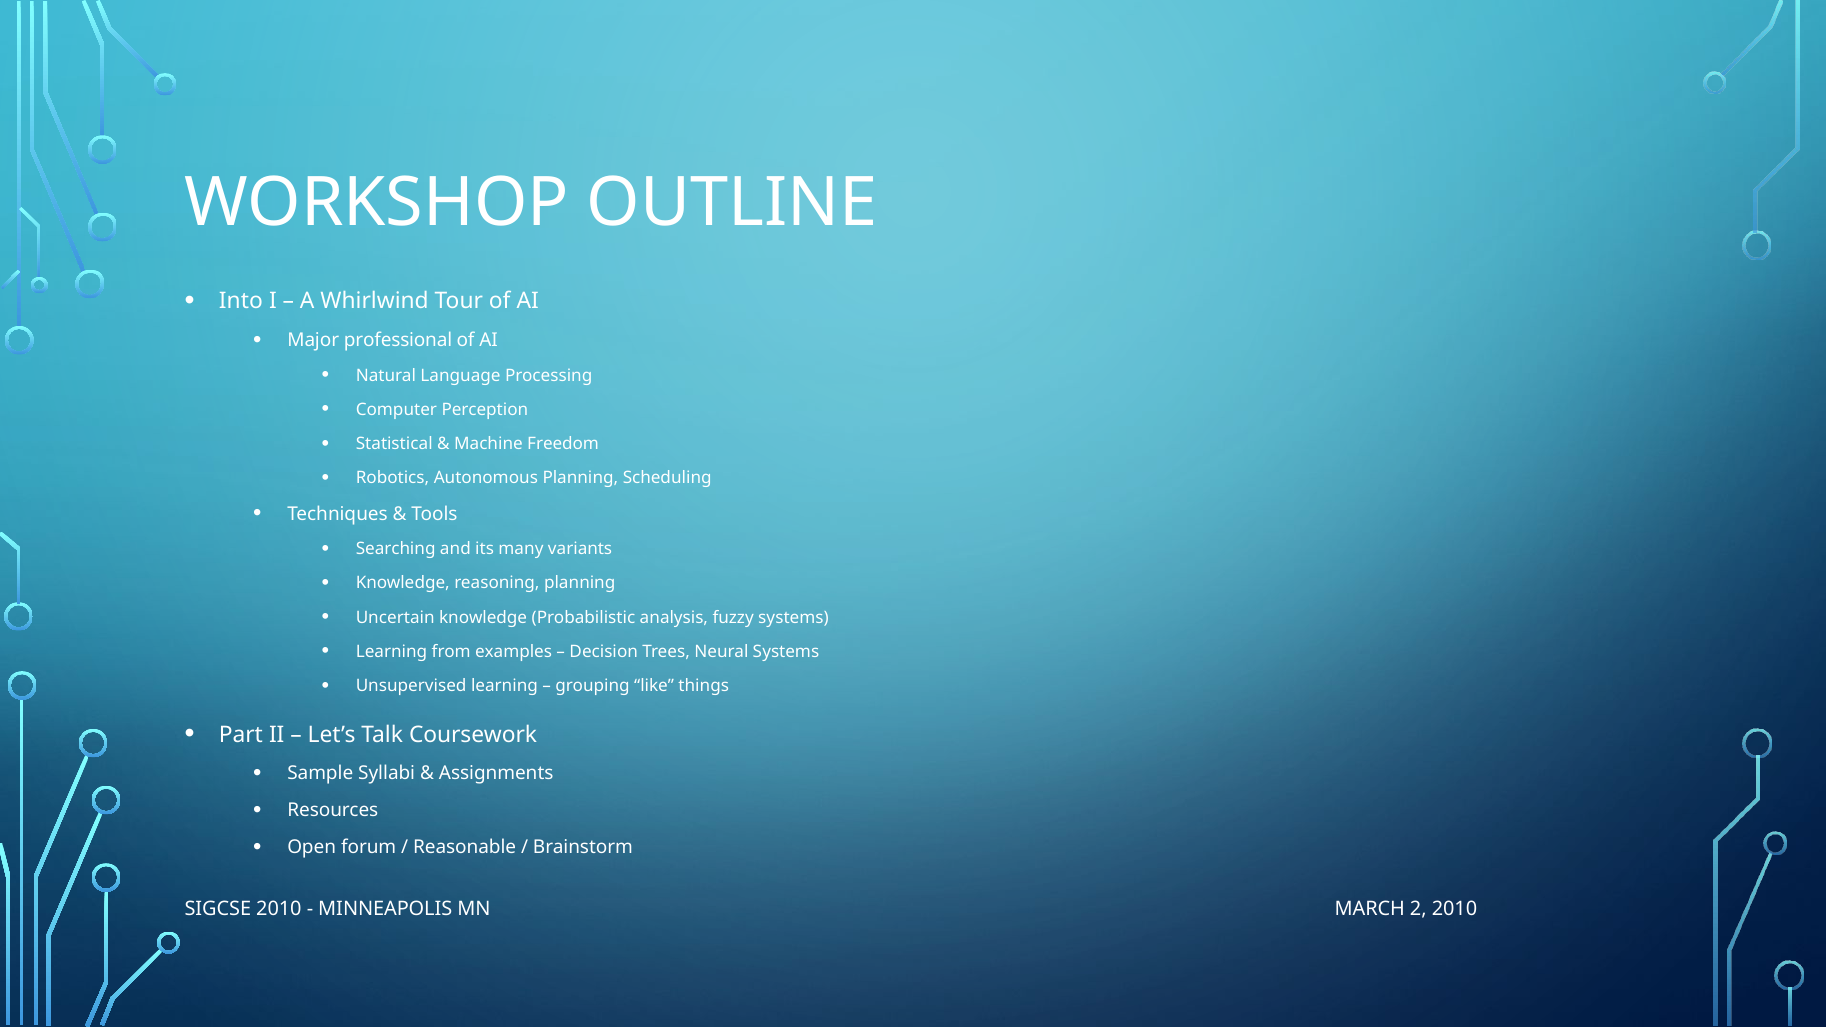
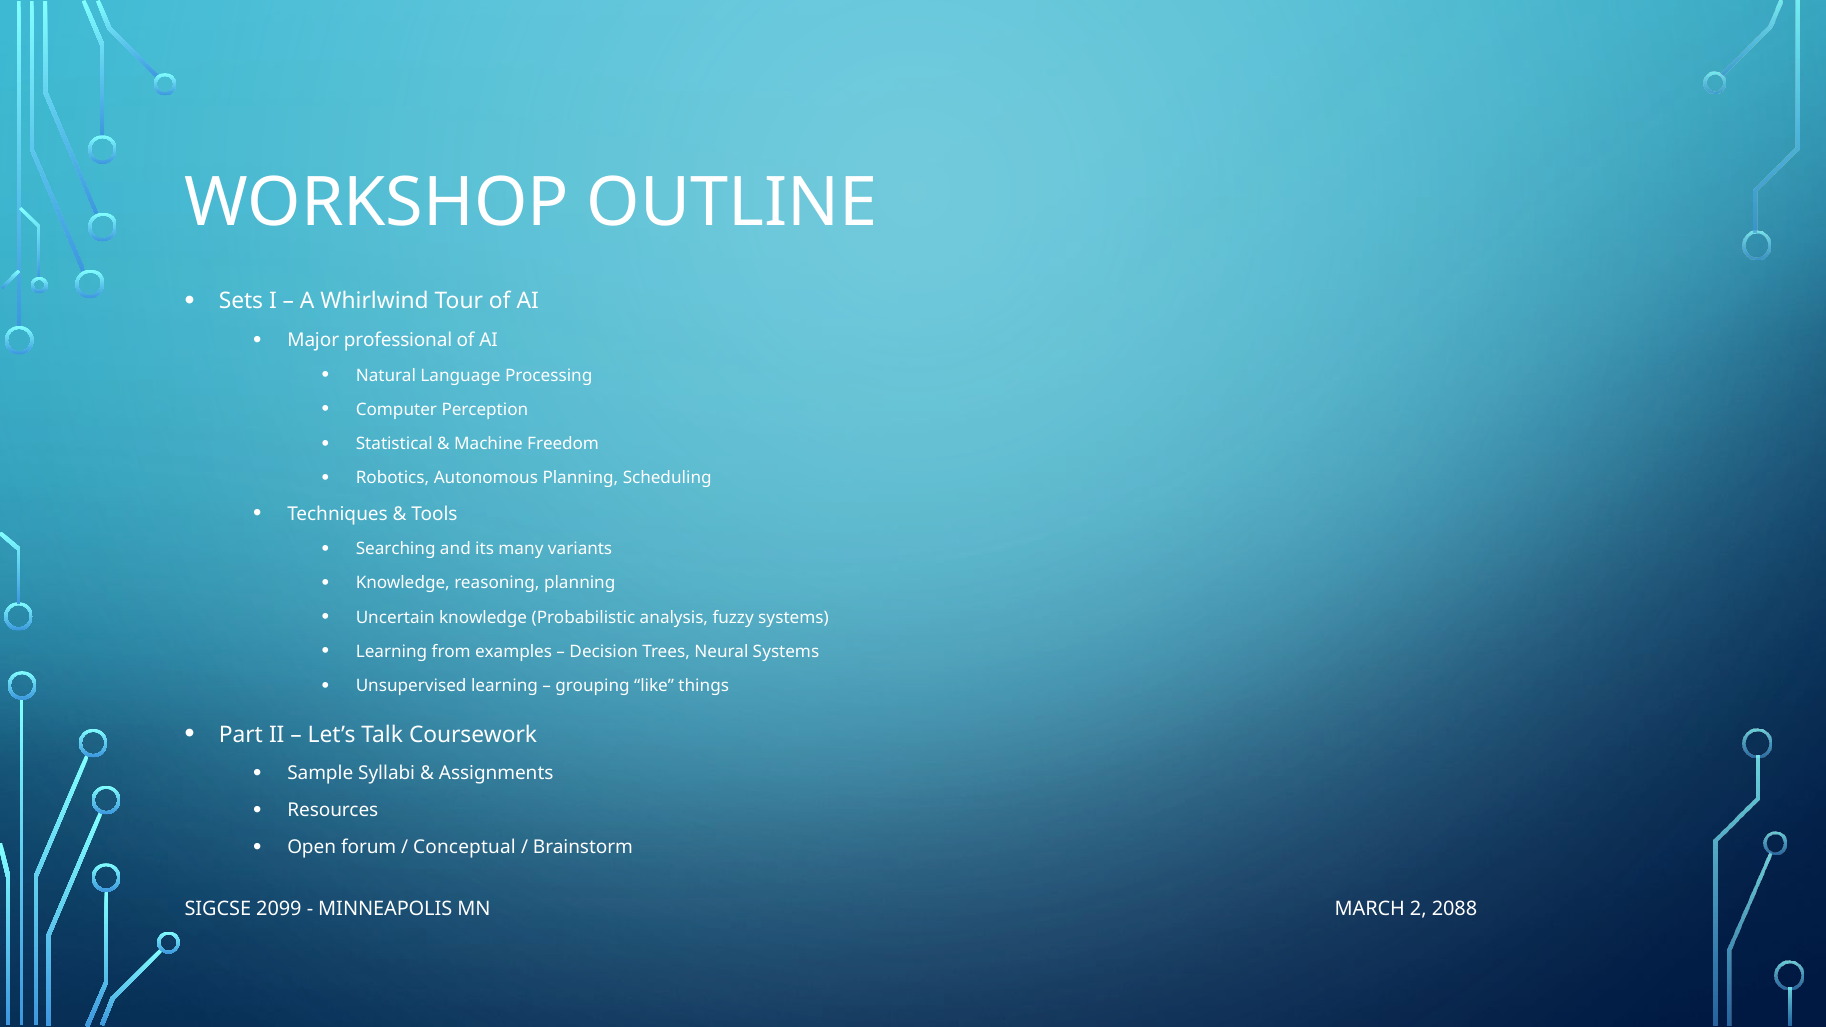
Into: Into -> Sets
Reasonable: Reasonable -> Conceptual
SIGCSE 2010: 2010 -> 2099
2 2010: 2010 -> 2088
